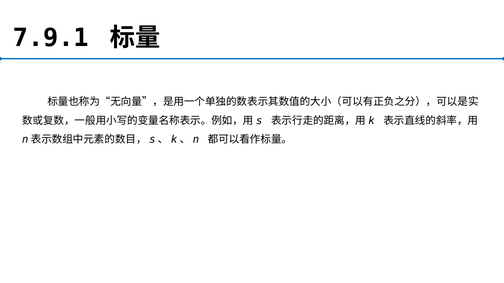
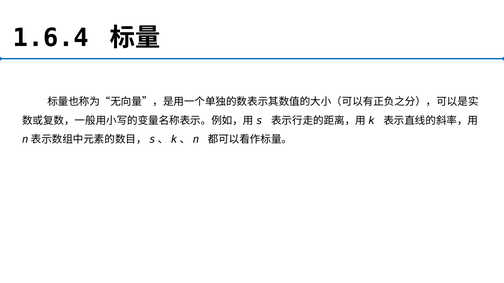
7.9.1: 7.9.1 -> 1.6.4
